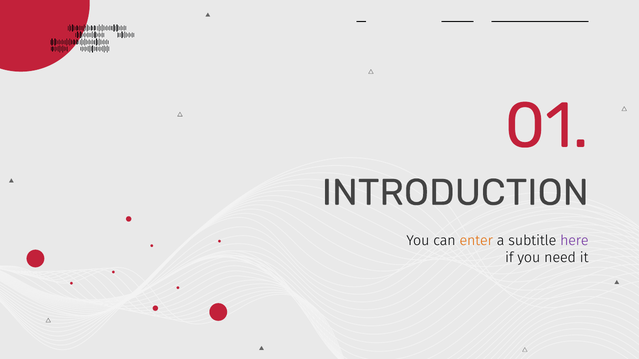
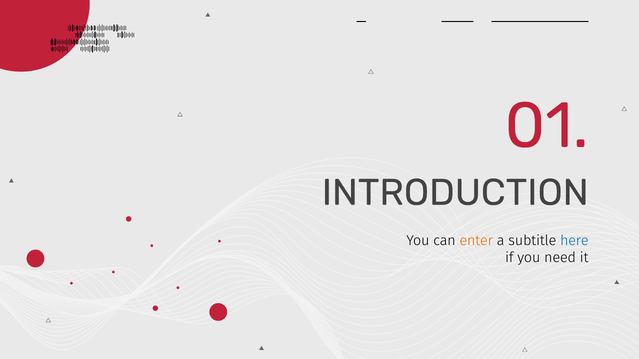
here colour: purple -> blue
